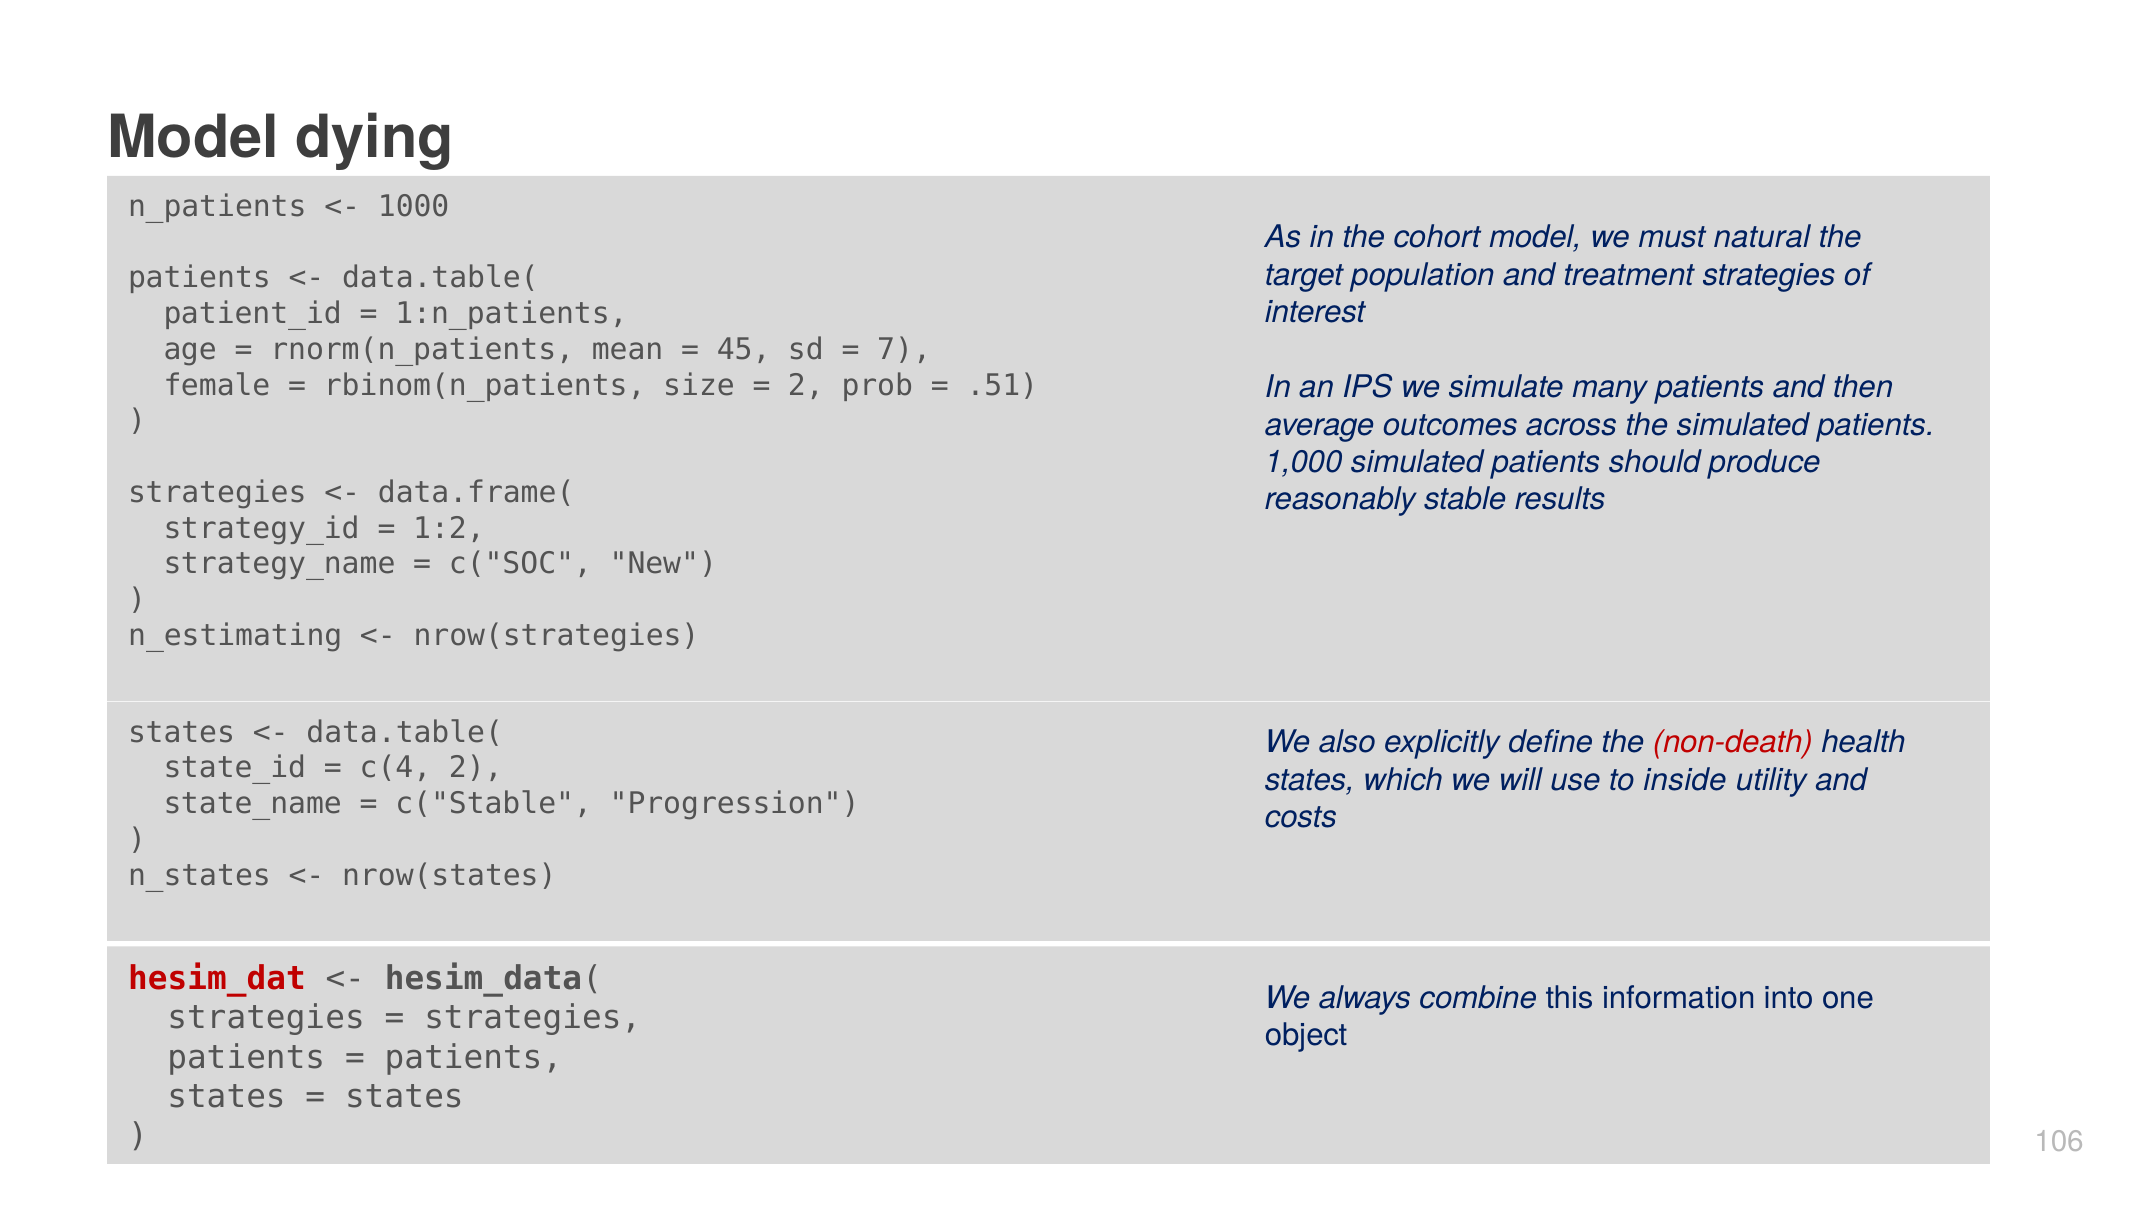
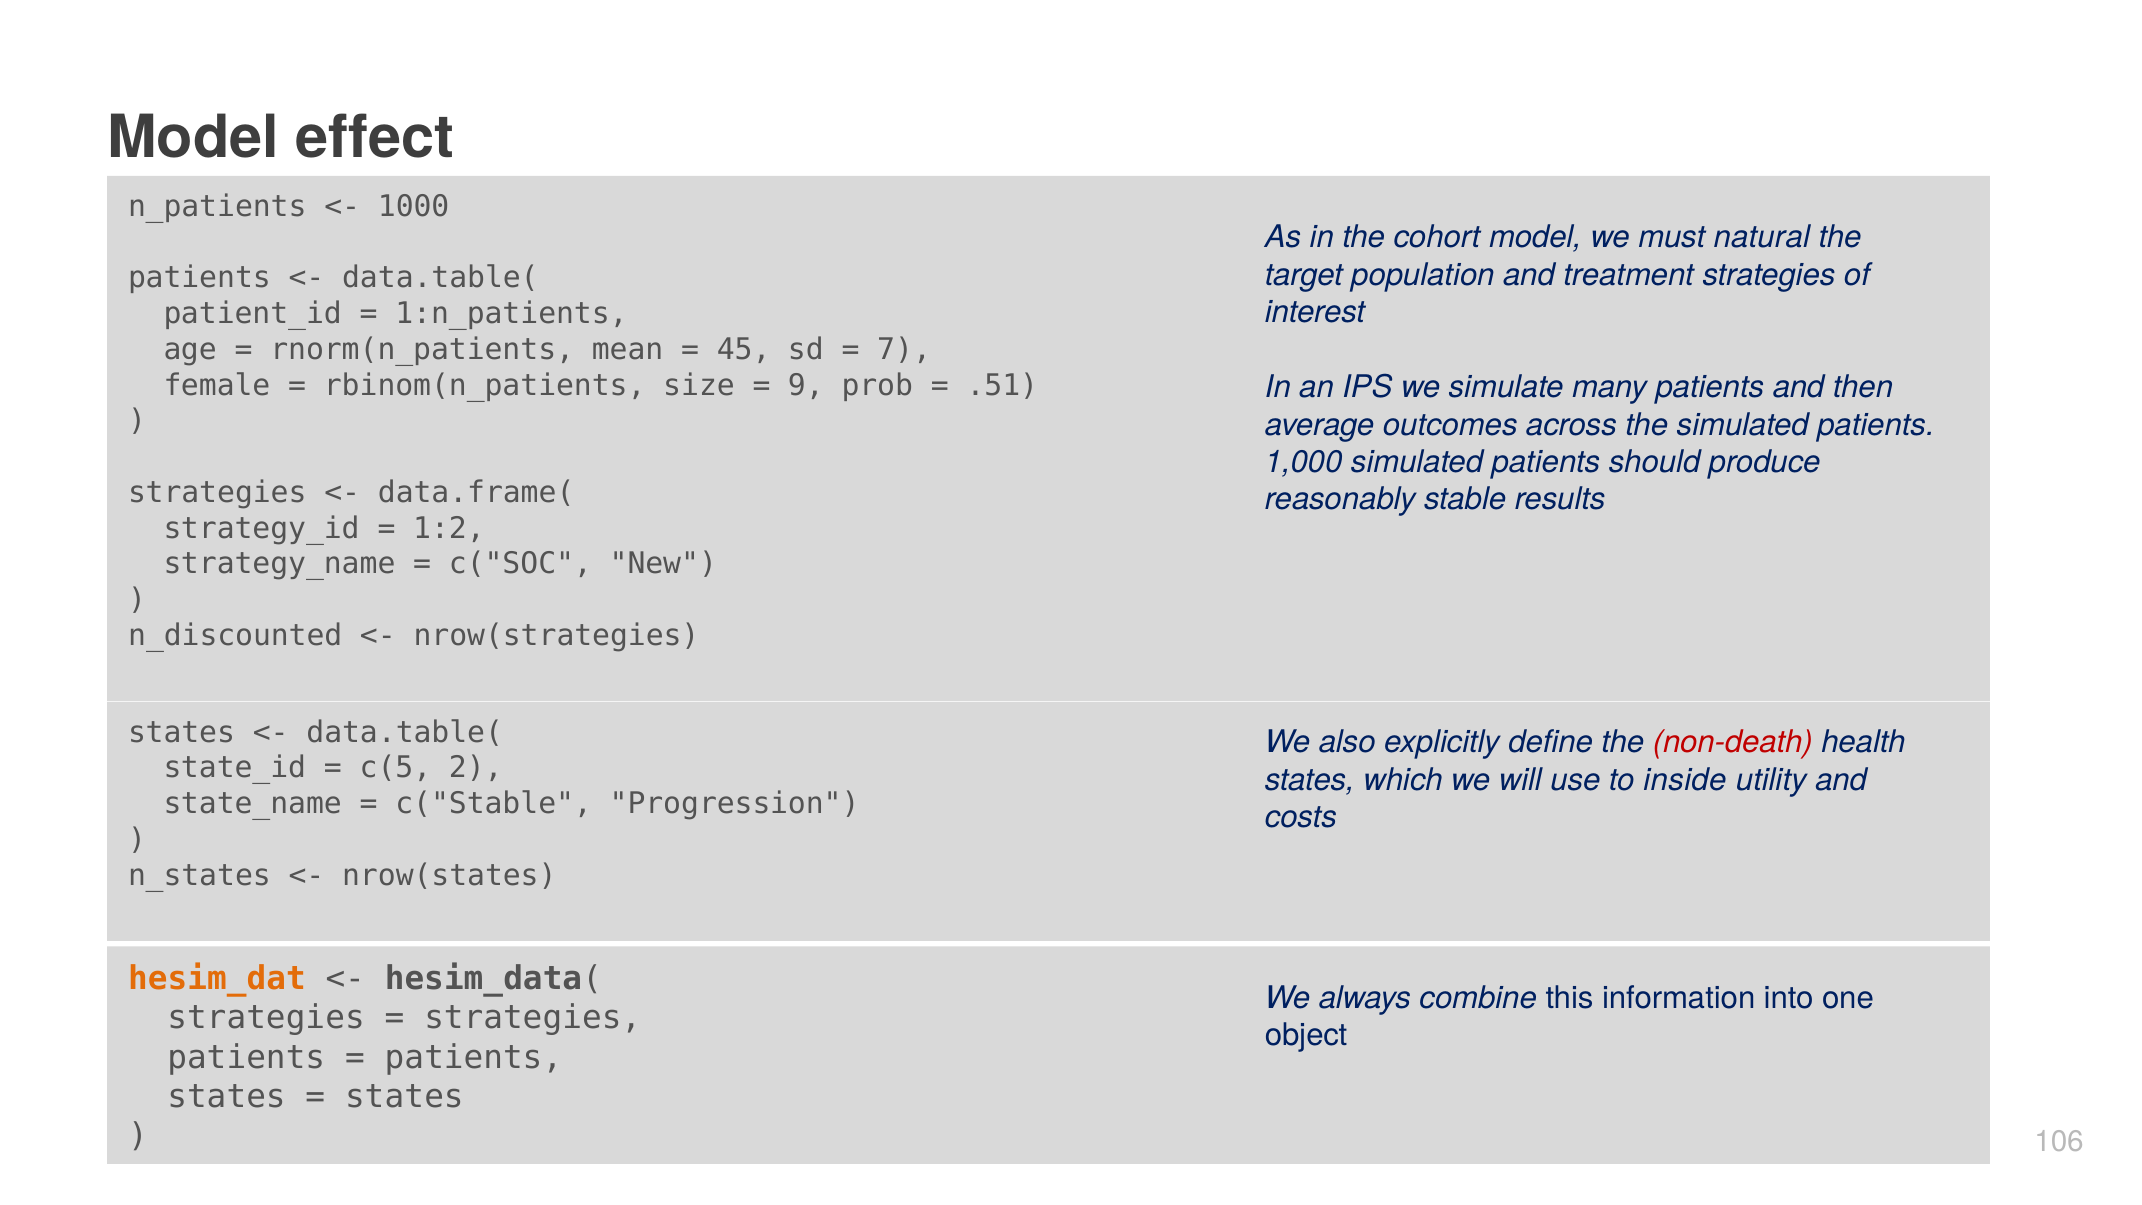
dying: dying -> effect
2 at (806, 385): 2 -> 9
n_estimating: n_estimating -> n_discounted
c(4: c(4 -> c(5
hesim_dat colour: red -> orange
